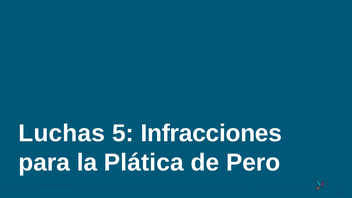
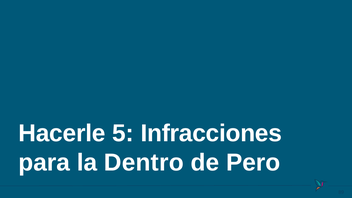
Luchas: Luchas -> Hacerle
Plática: Plática -> Dentro
